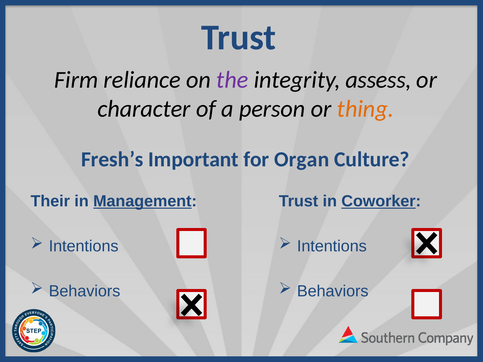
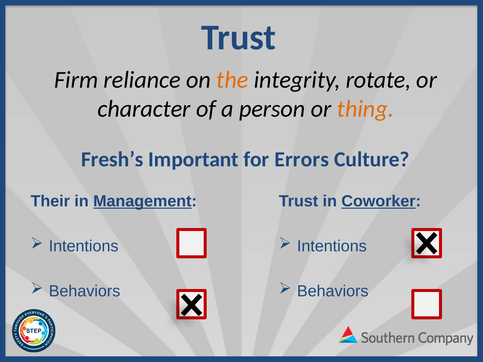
the colour: purple -> orange
assess: assess -> rotate
Organ: Organ -> Errors
